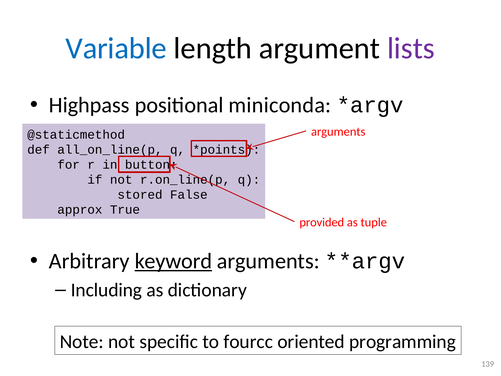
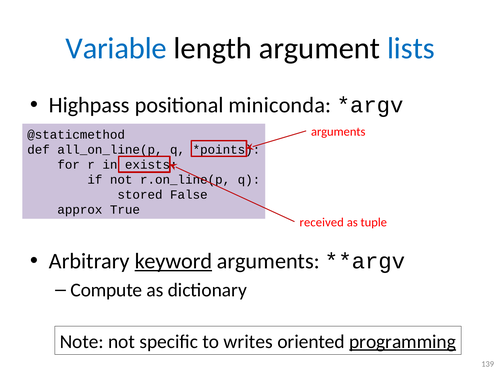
lists colour: purple -> blue
button: button -> exists
provided: provided -> received
Including: Including -> Compute
fourcc: fourcc -> writes
programming underline: none -> present
